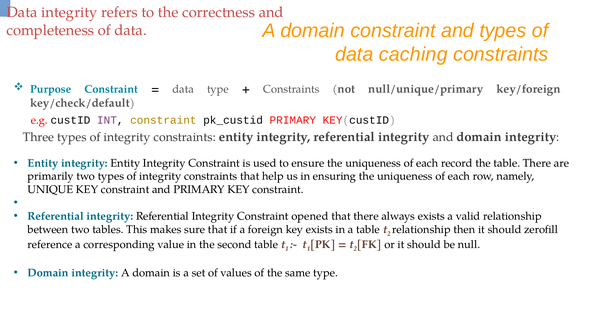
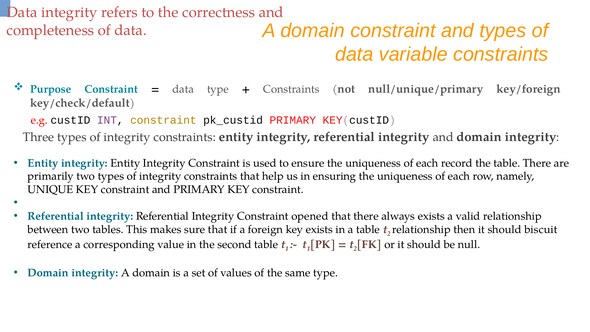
caching: caching -> variable
zerofill: zerofill -> biscuit
